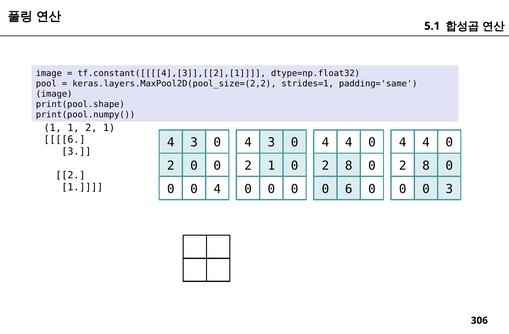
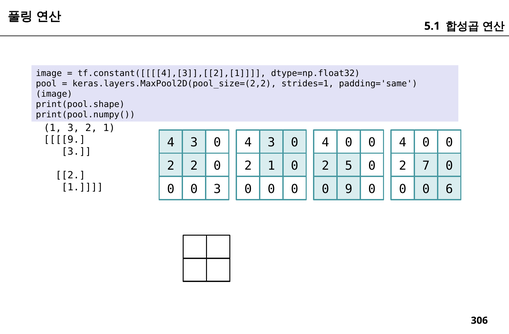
1 1: 1 -> 3
6 at (64, 140): 6 -> 9
4 at (349, 143): 4 -> 0
4 at (426, 143): 4 -> 0
2 0: 0 -> 2
8 at (349, 166): 8 -> 5
8 at (426, 166): 8 -> 7
4 at (217, 189): 4 -> 3
0 6: 6 -> 9
0 3: 3 -> 6
